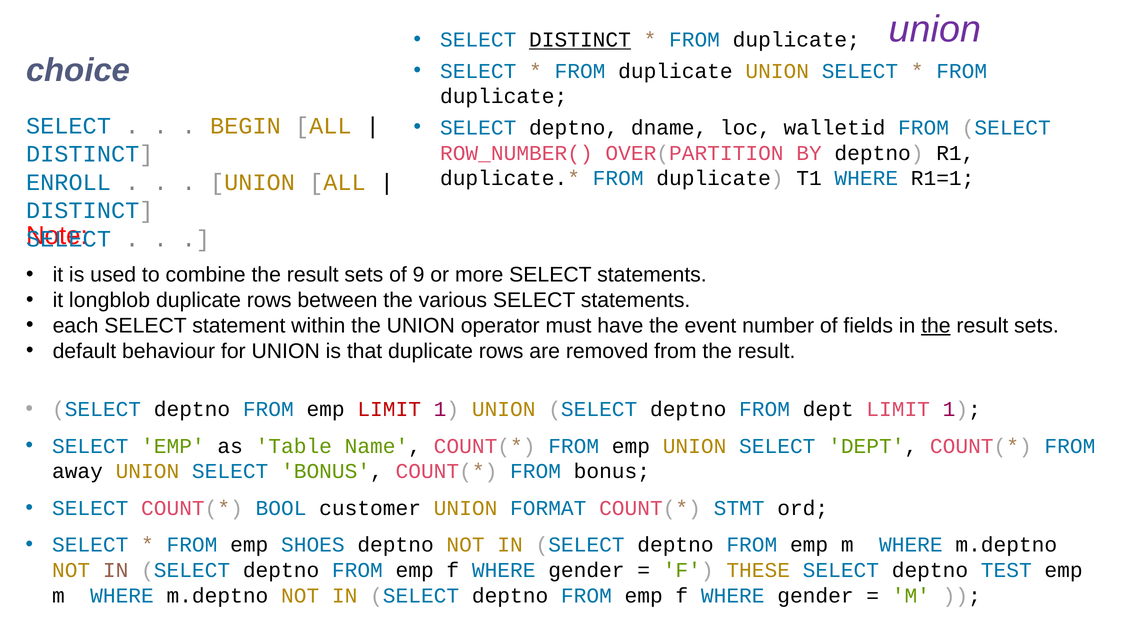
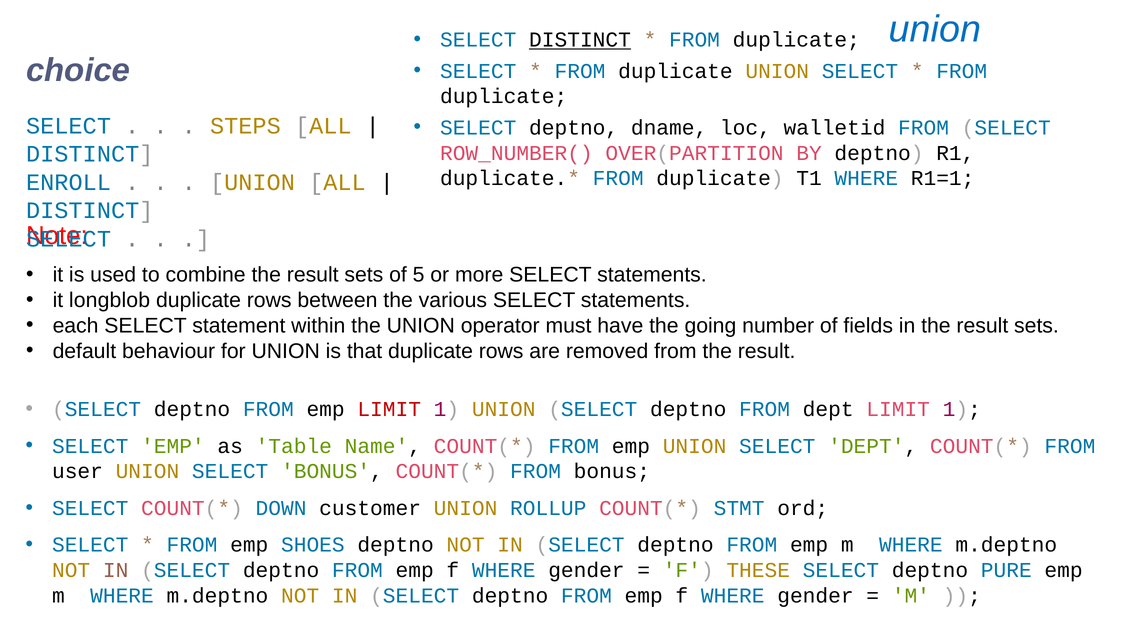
union at (935, 29) colour: purple -> blue
BEGIN: BEGIN -> STEPS
9: 9 -> 5
event: event -> going
the at (936, 326) underline: present -> none
away: away -> user
BOOL: BOOL -> DOWN
FORMAT: FORMAT -> ROLLUP
TEST: TEST -> PURE
